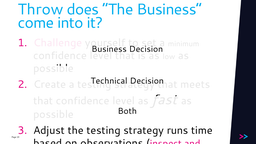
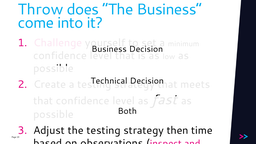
runs: runs -> then
